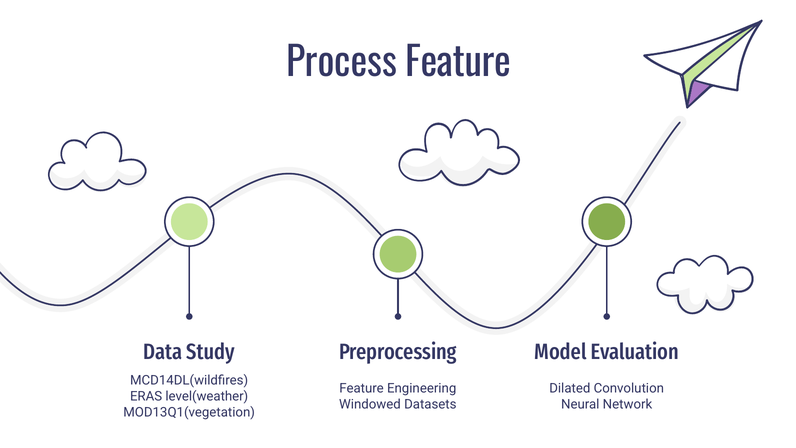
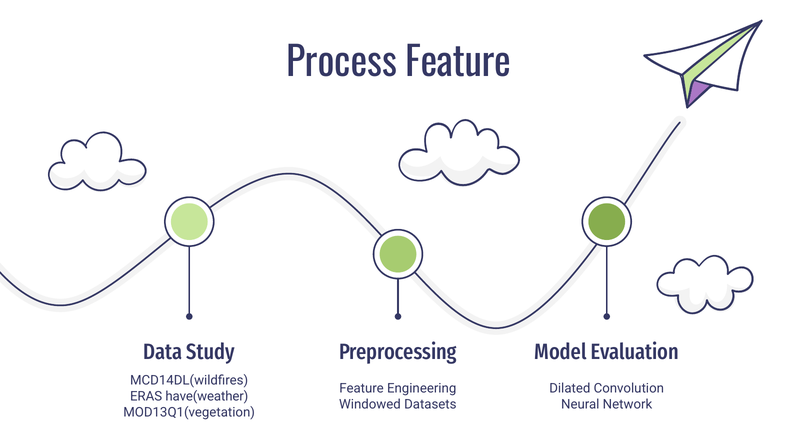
level(weather: level(weather -> have(weather
